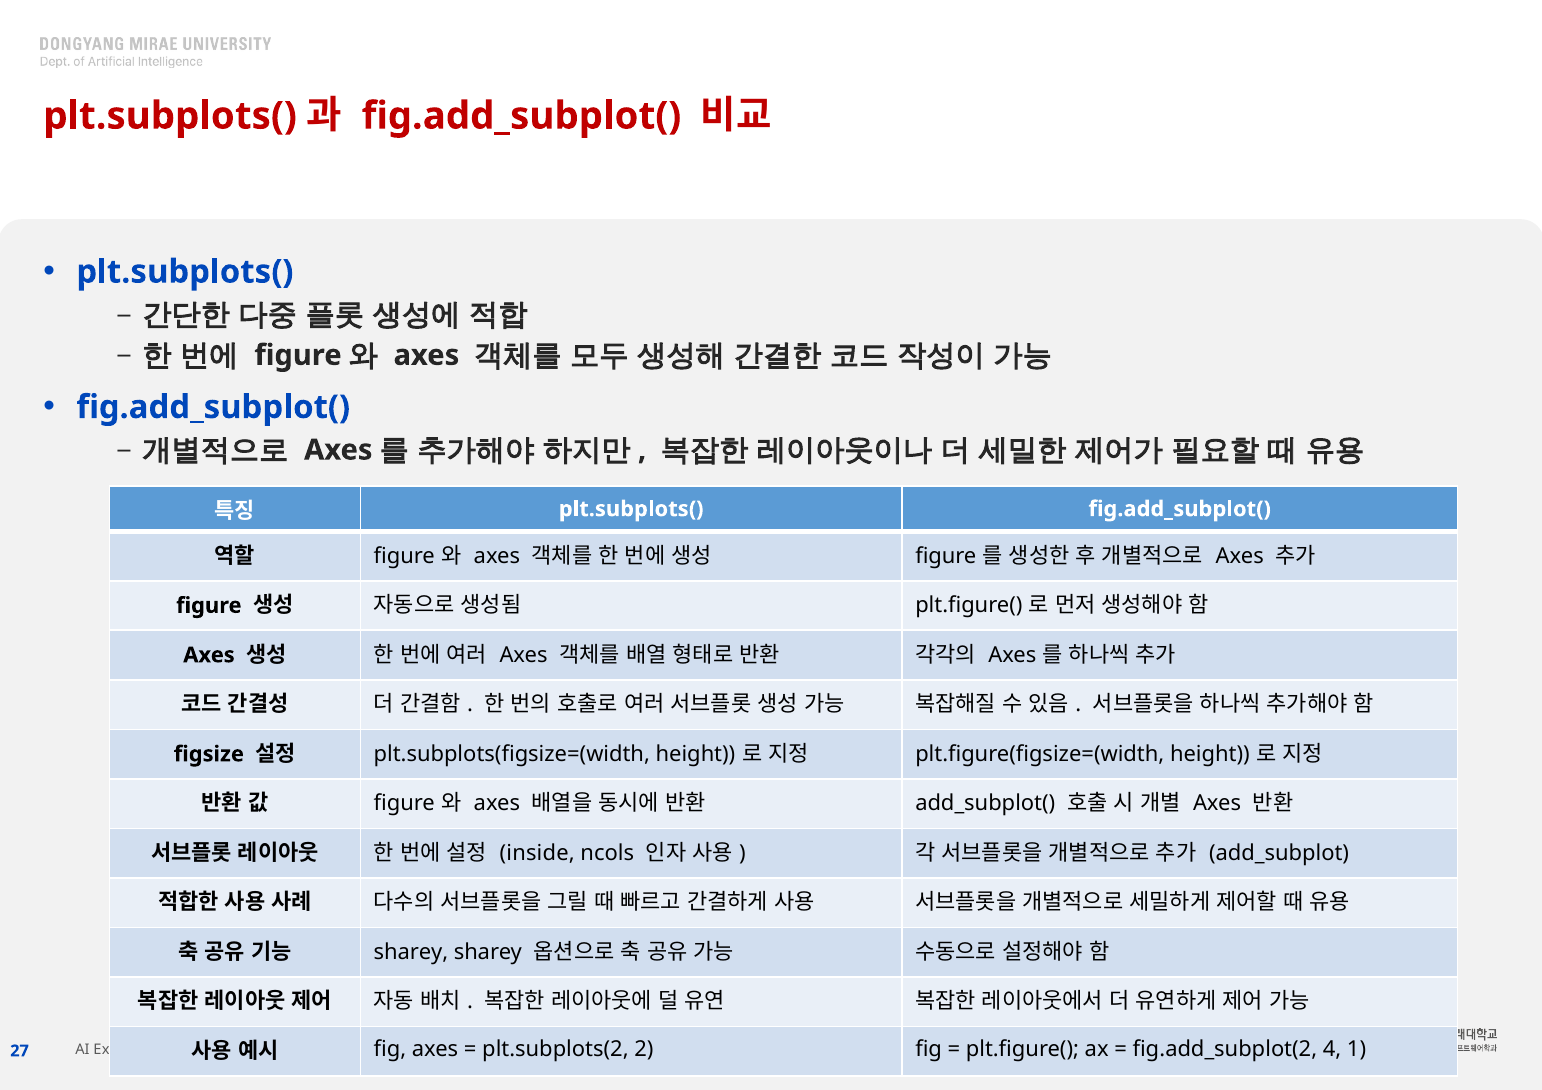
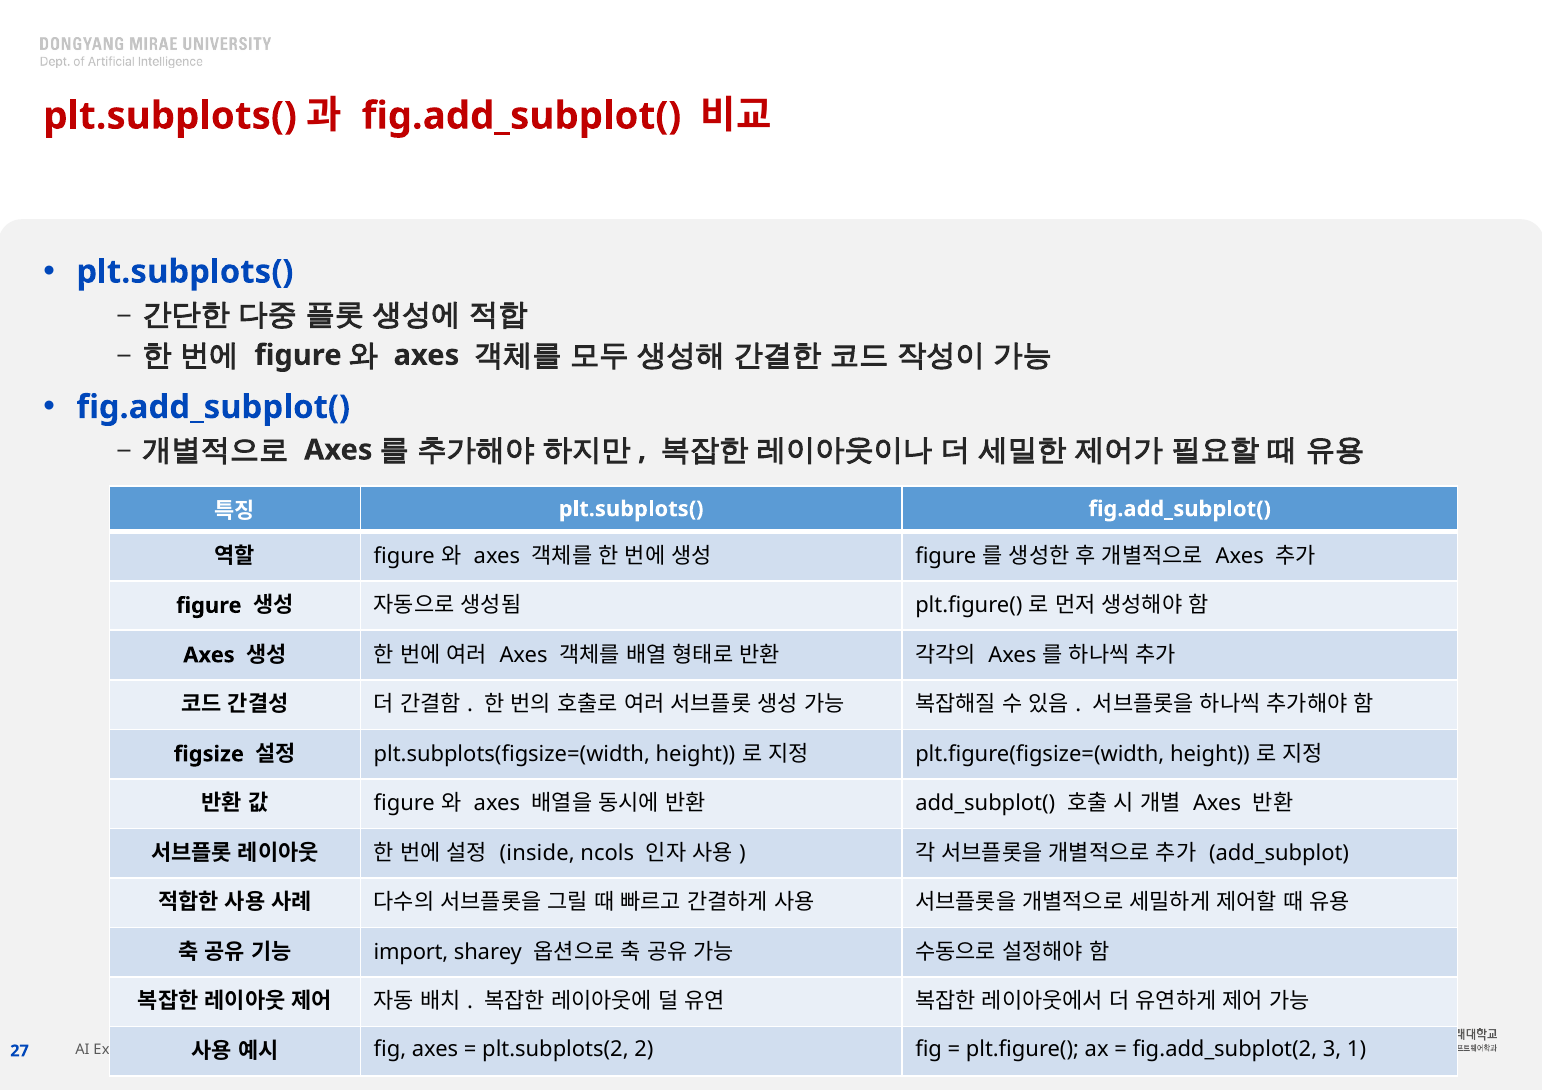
sharey at (411, 952): sharey -> import
4: 4 -> 3
